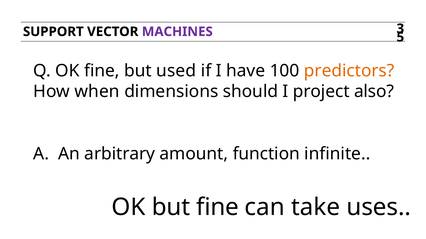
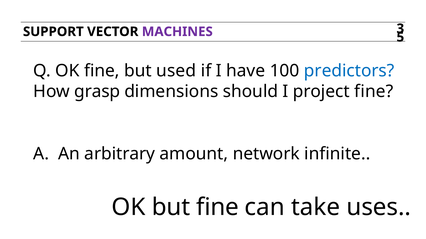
predictors colour: orange -> blue
when: when -> grasp
project also: also -> fine
function: function -> network
